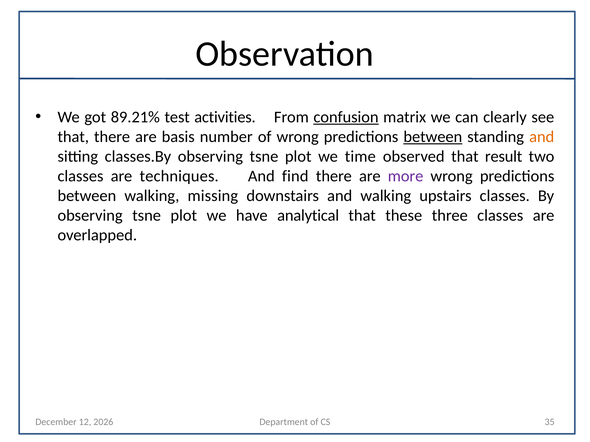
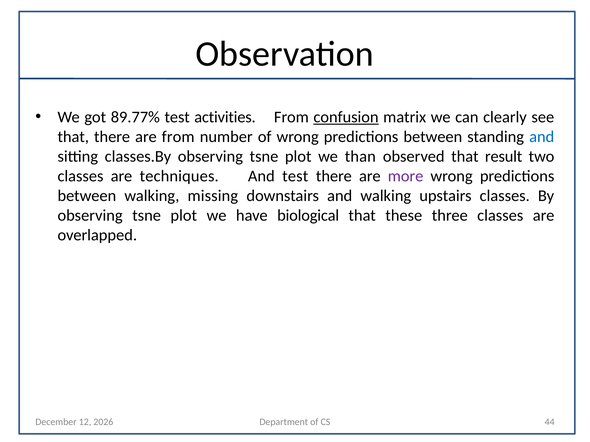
89.21%: 89.21% -> 89.77%
are basis: basis -> from
between at (433, 137) underline: present -> none
and at (542, 137) colour: orange -> blue
time: time -> than
And find: find -> test
analytical: analytical -> biological
35: 35 -> 44
